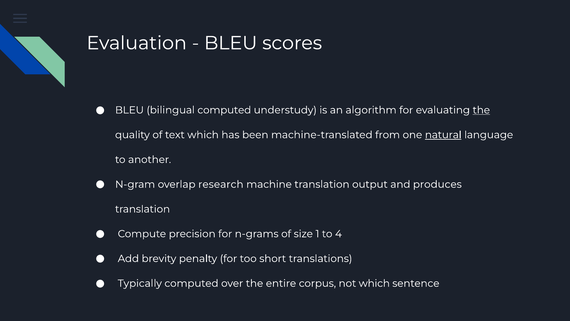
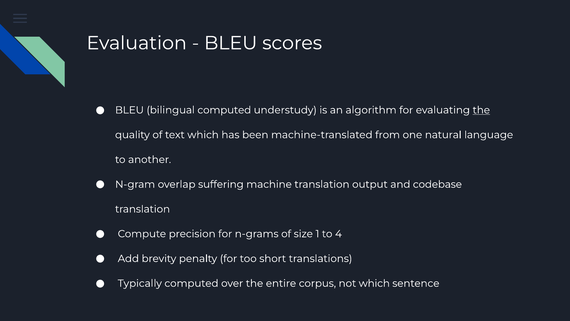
natural underline: present -> none
research: research -> suffering
produces: produces -> codebase
